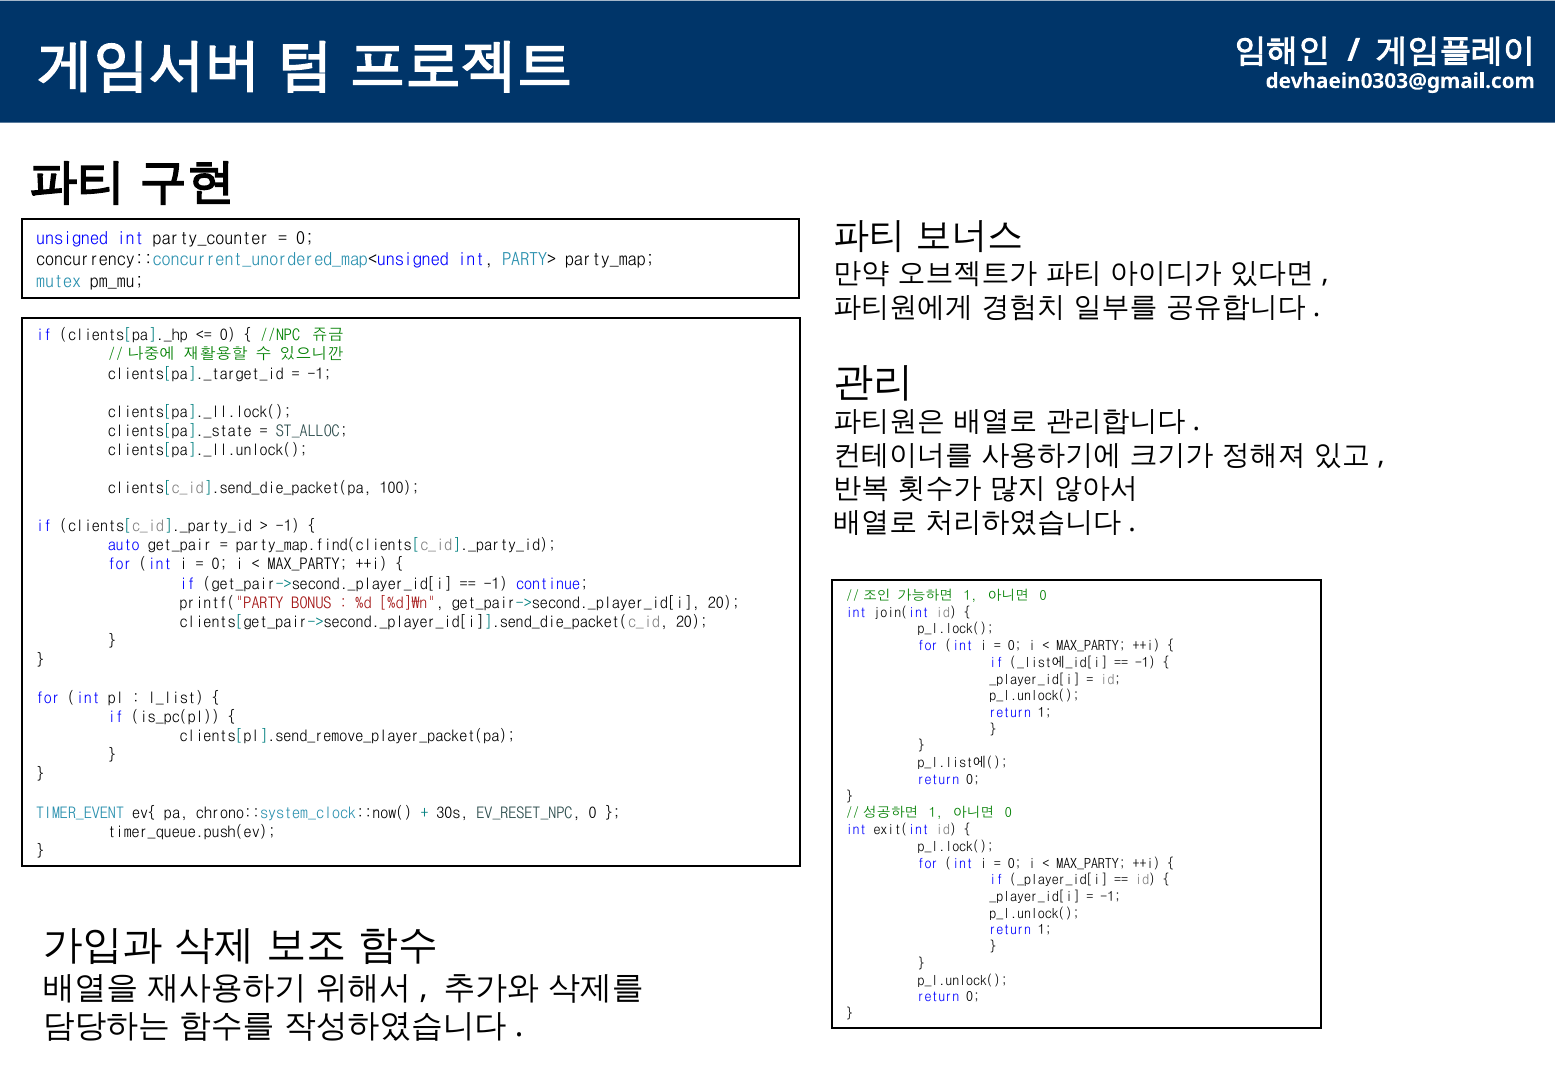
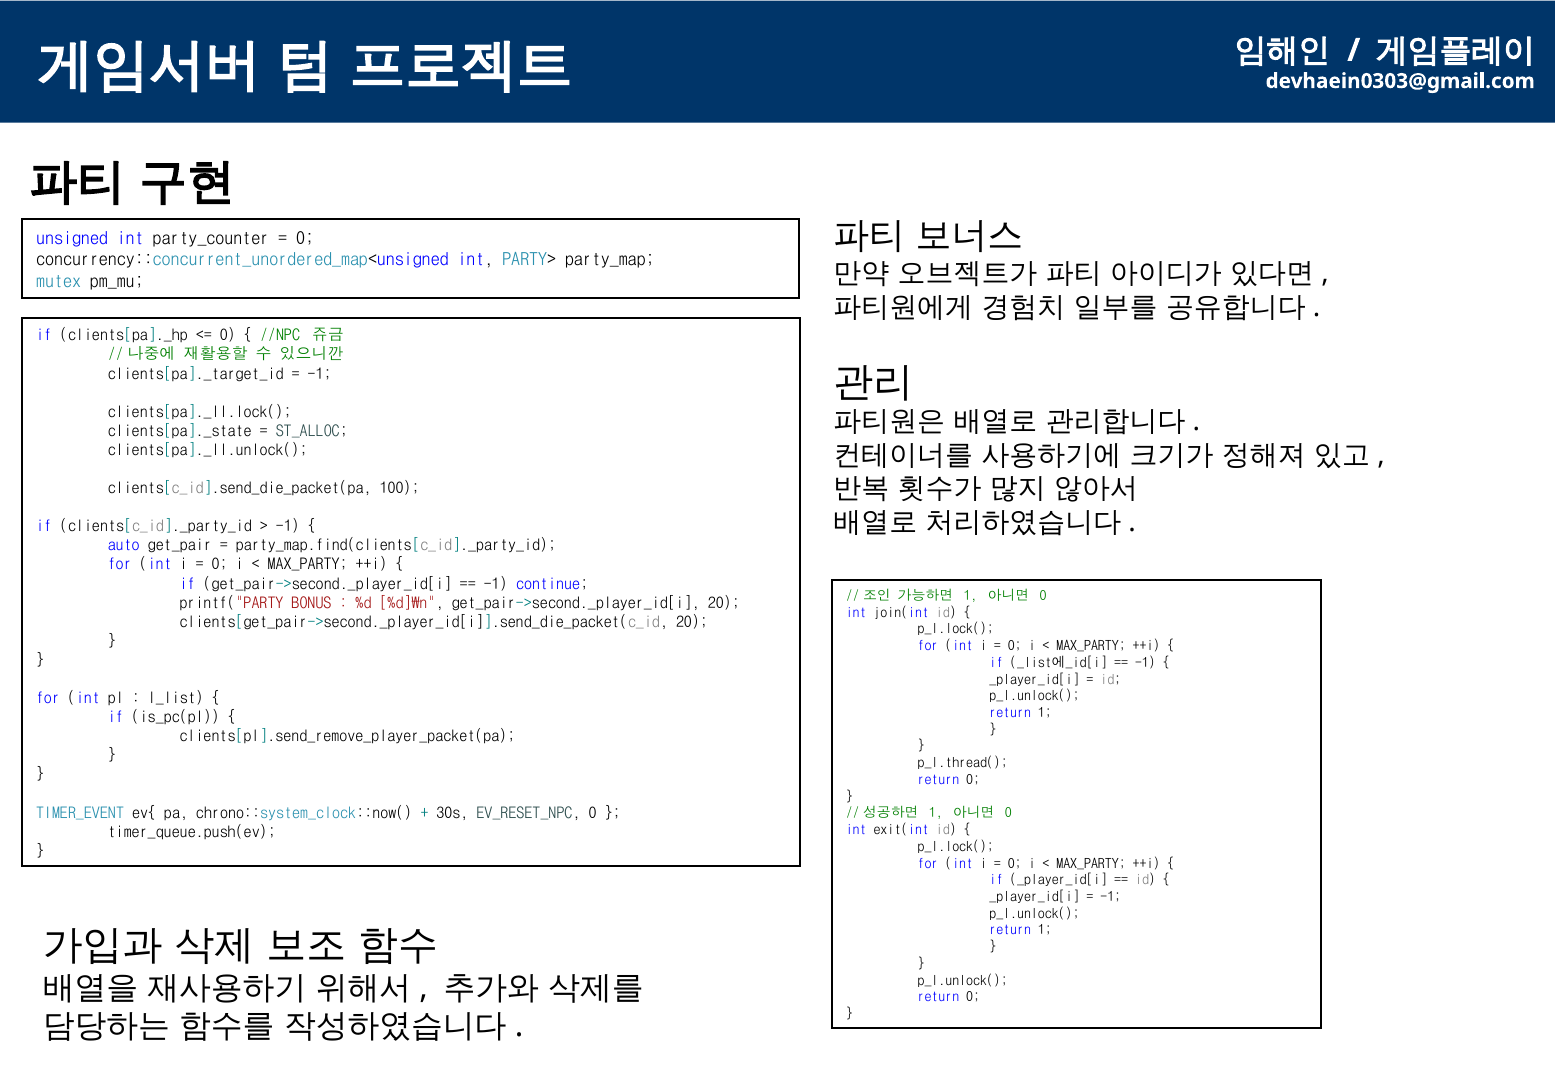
p_l.list에(: p_l.list에( -> p_l.thread(
